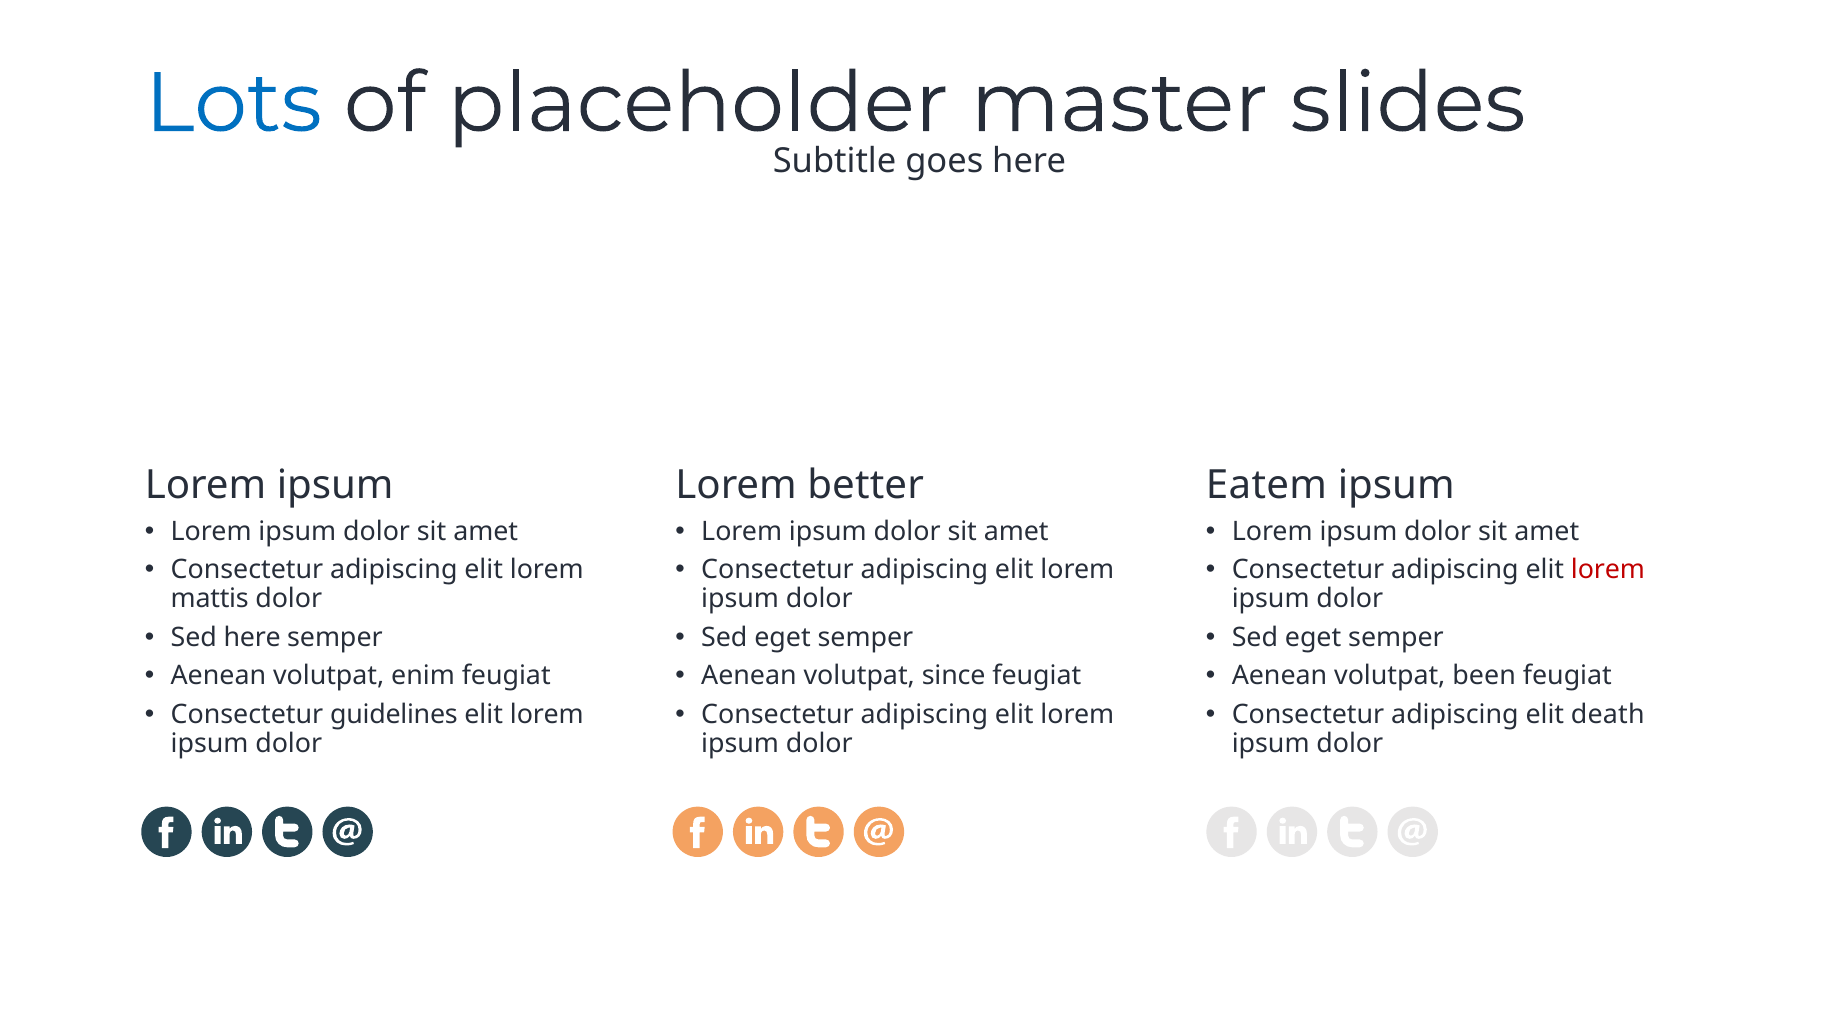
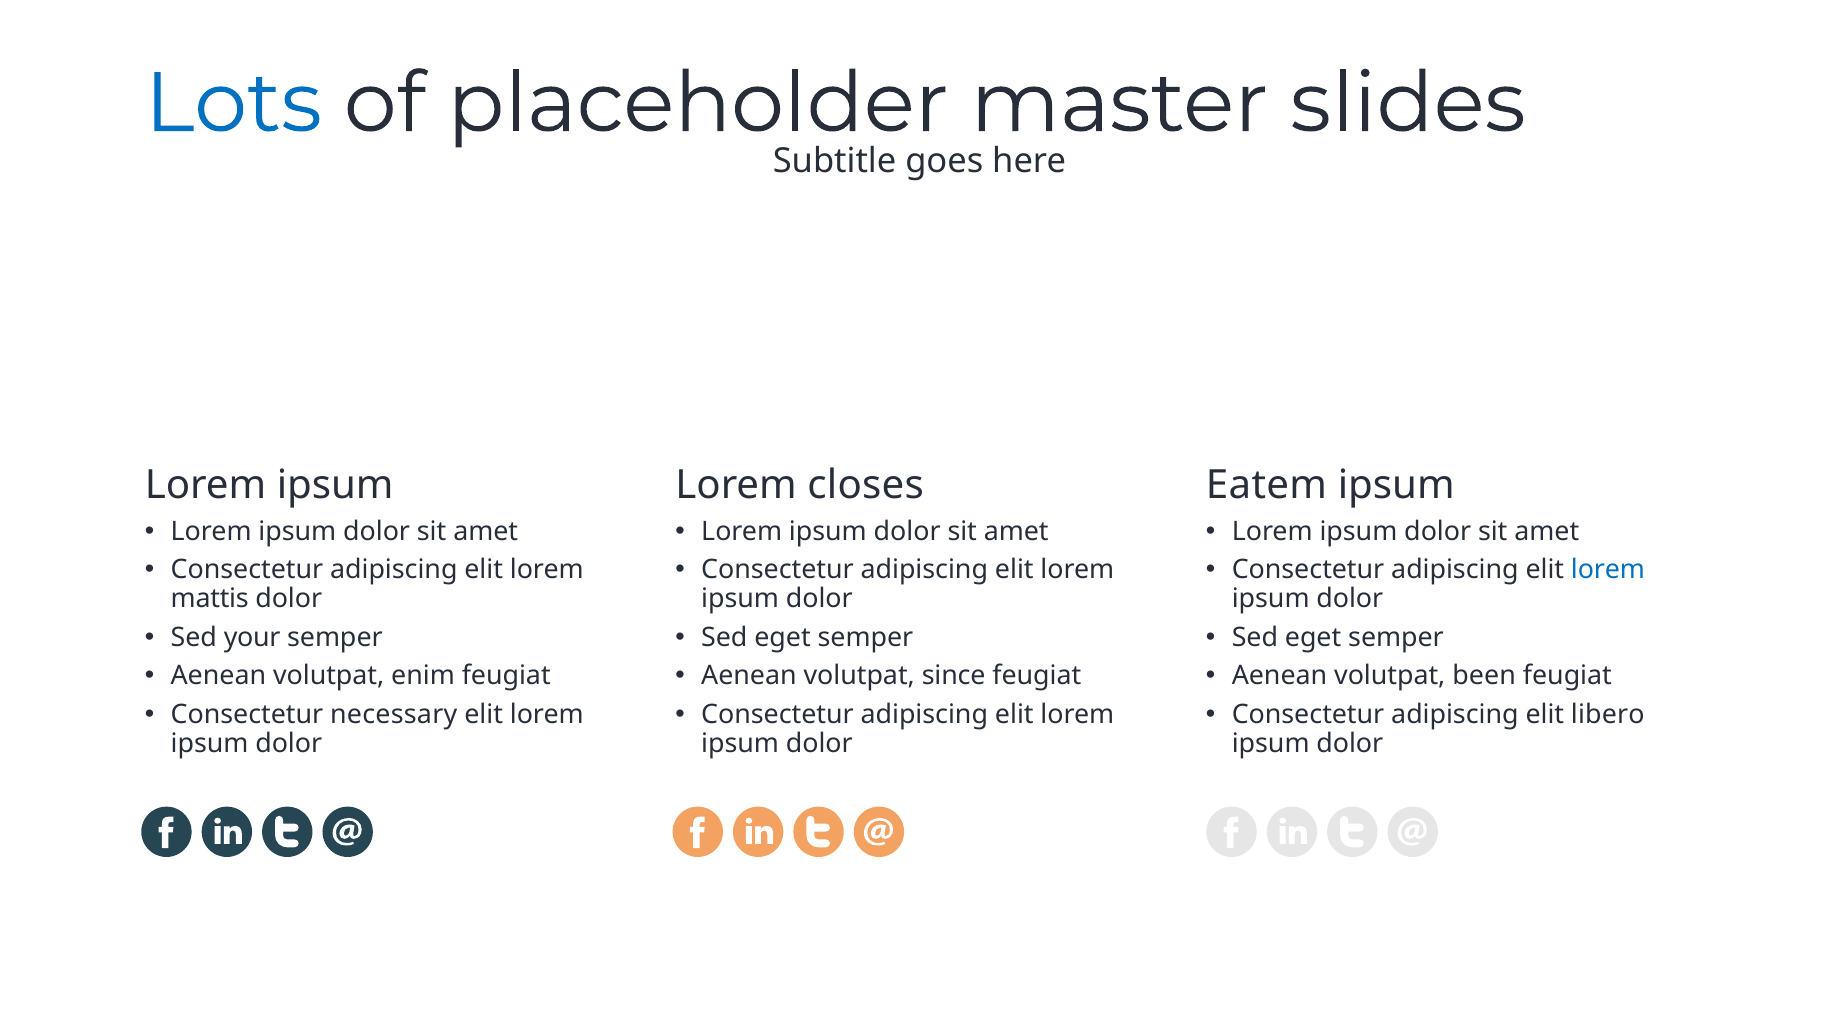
better: better -> closes
lorem at (1608, 570) colour: red -> blue
Sed here: here -> your
guidelines: guidelines -> necessary
death: death -> libero
